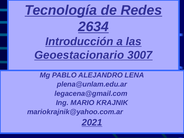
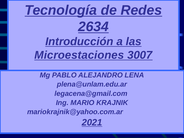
Geoestacionario: Geoestacionario -> Microestaciones
